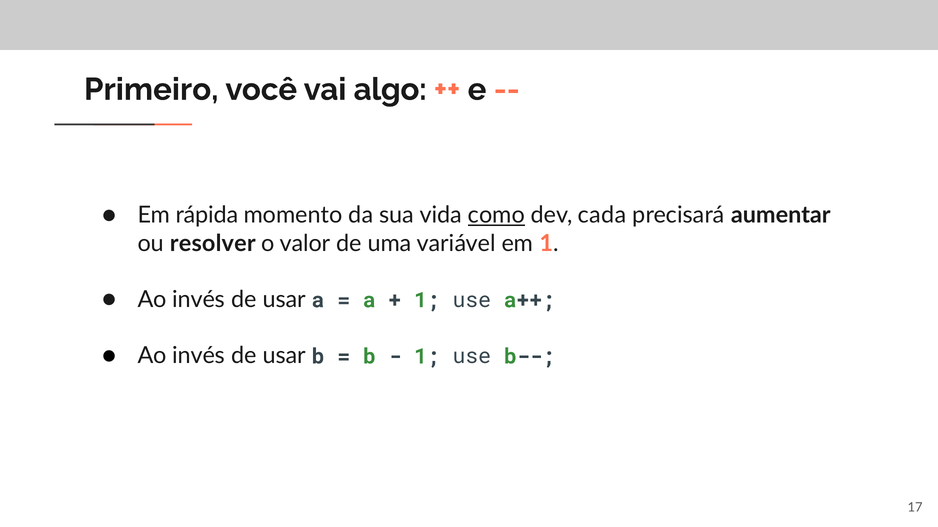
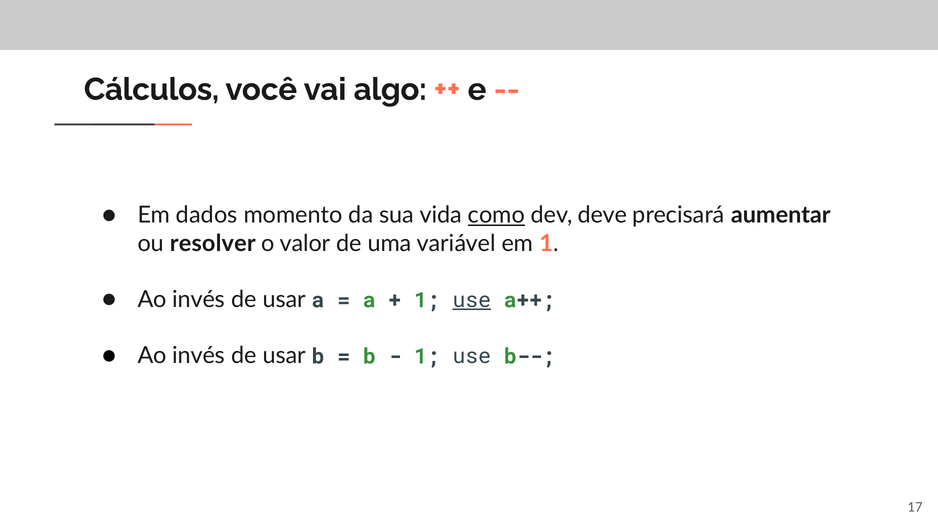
Primeiro: Primeiro -> Cálculos
rápida: rápida -> dados
cada: cada -> deve
use at (472, 301) underline: none -> present
